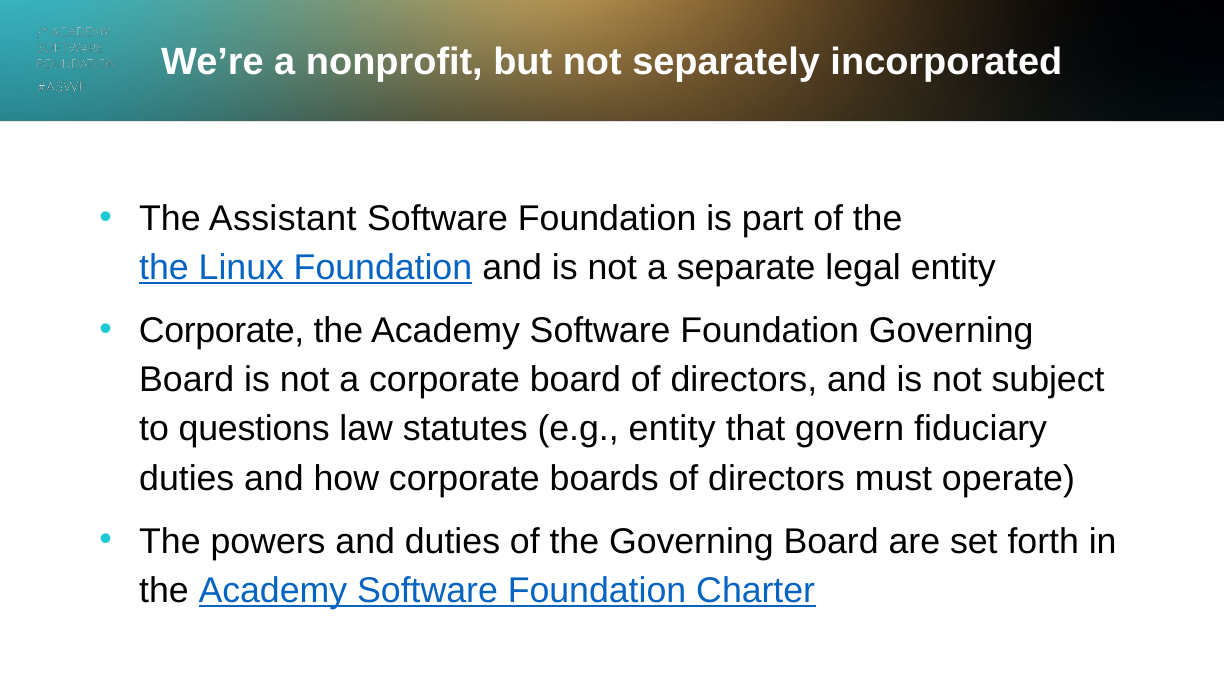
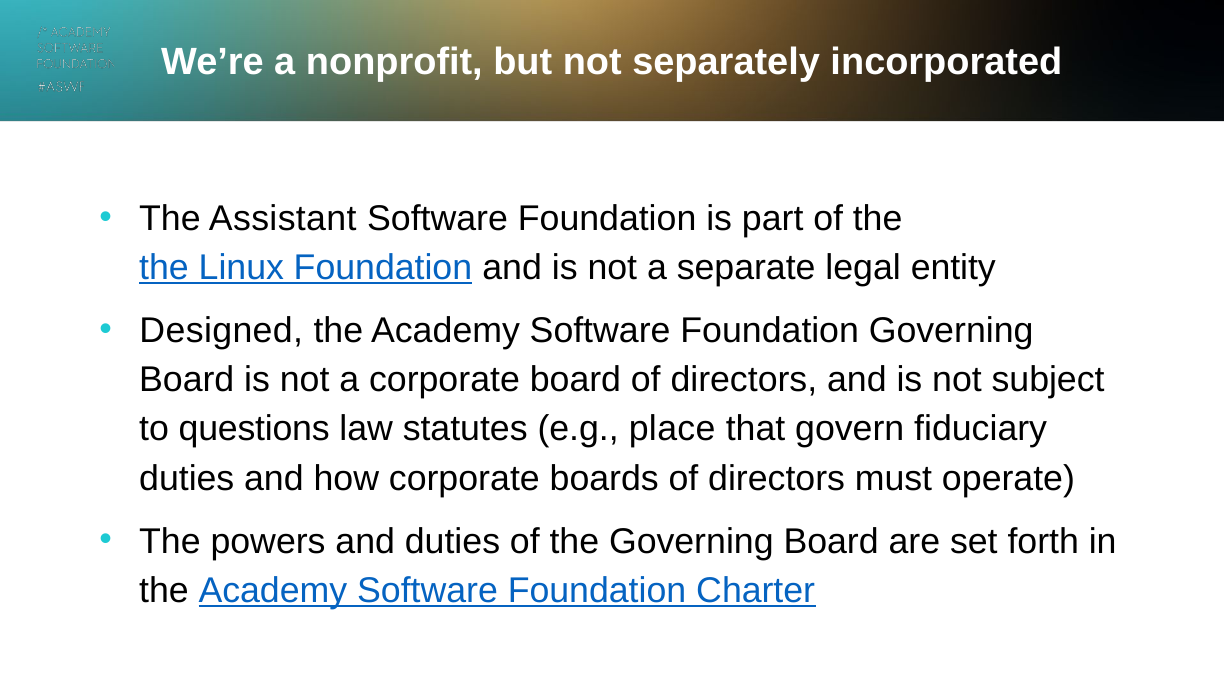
Corporate at (222, 330): Corporate -> Designed
e.g entity: entity -> place
